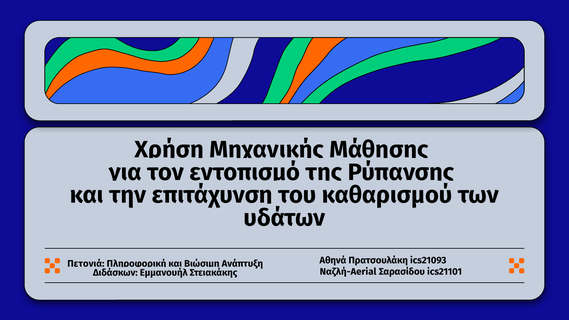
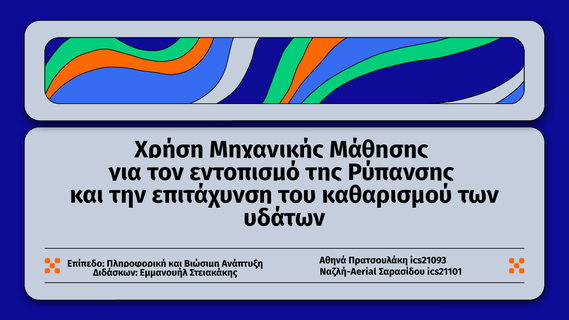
Πετονιά: Πετονιά -> Επίπεδο
